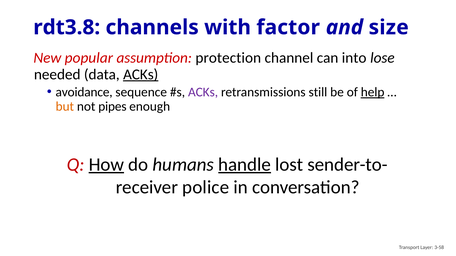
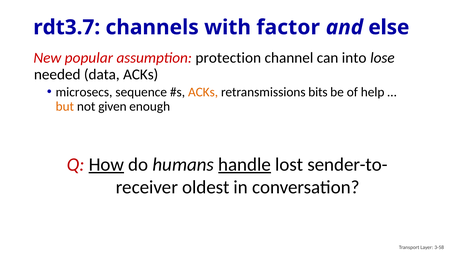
rdt3.8: rdt3.8 -> rdt3.7
size: size -> else
ACKs at (141, 75) underline: present -> none
avoidance: avoidance -> microsecs
ACKs at (203, 92) colour: purple -> orange
still: still -> bits
help underline: present -> none
pipes: pipes -> given
police: police -> oldest
